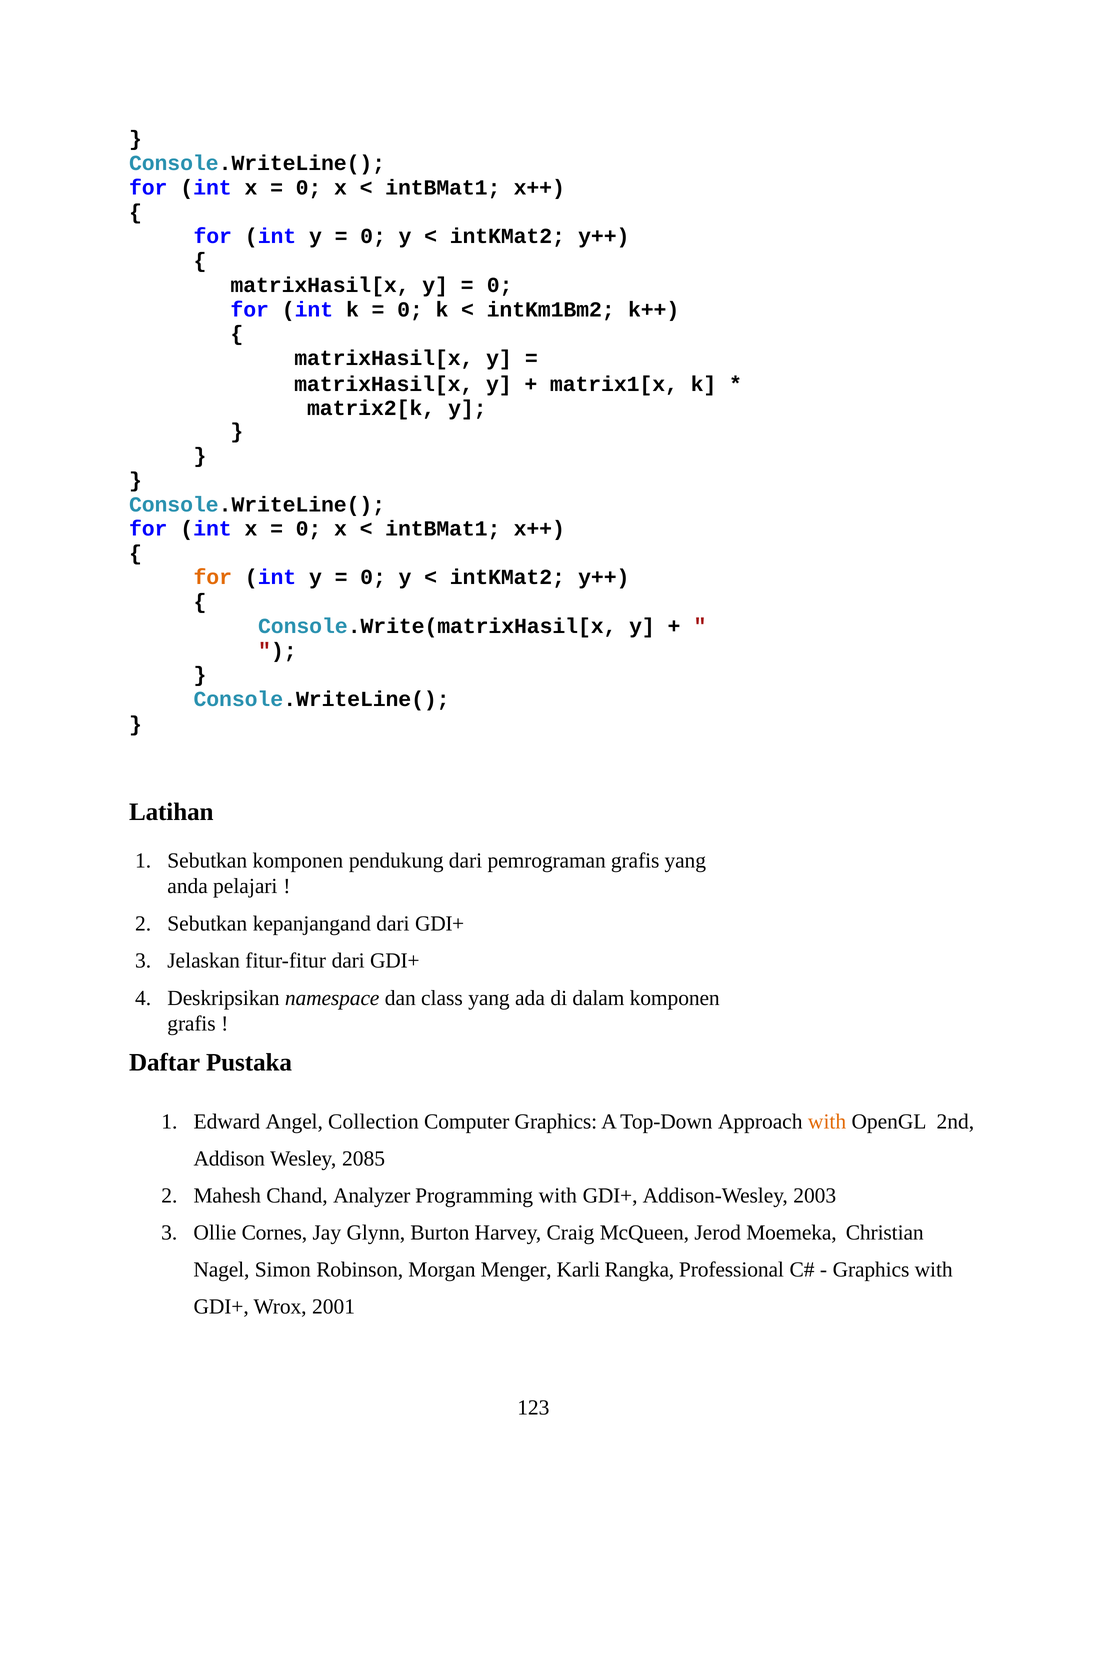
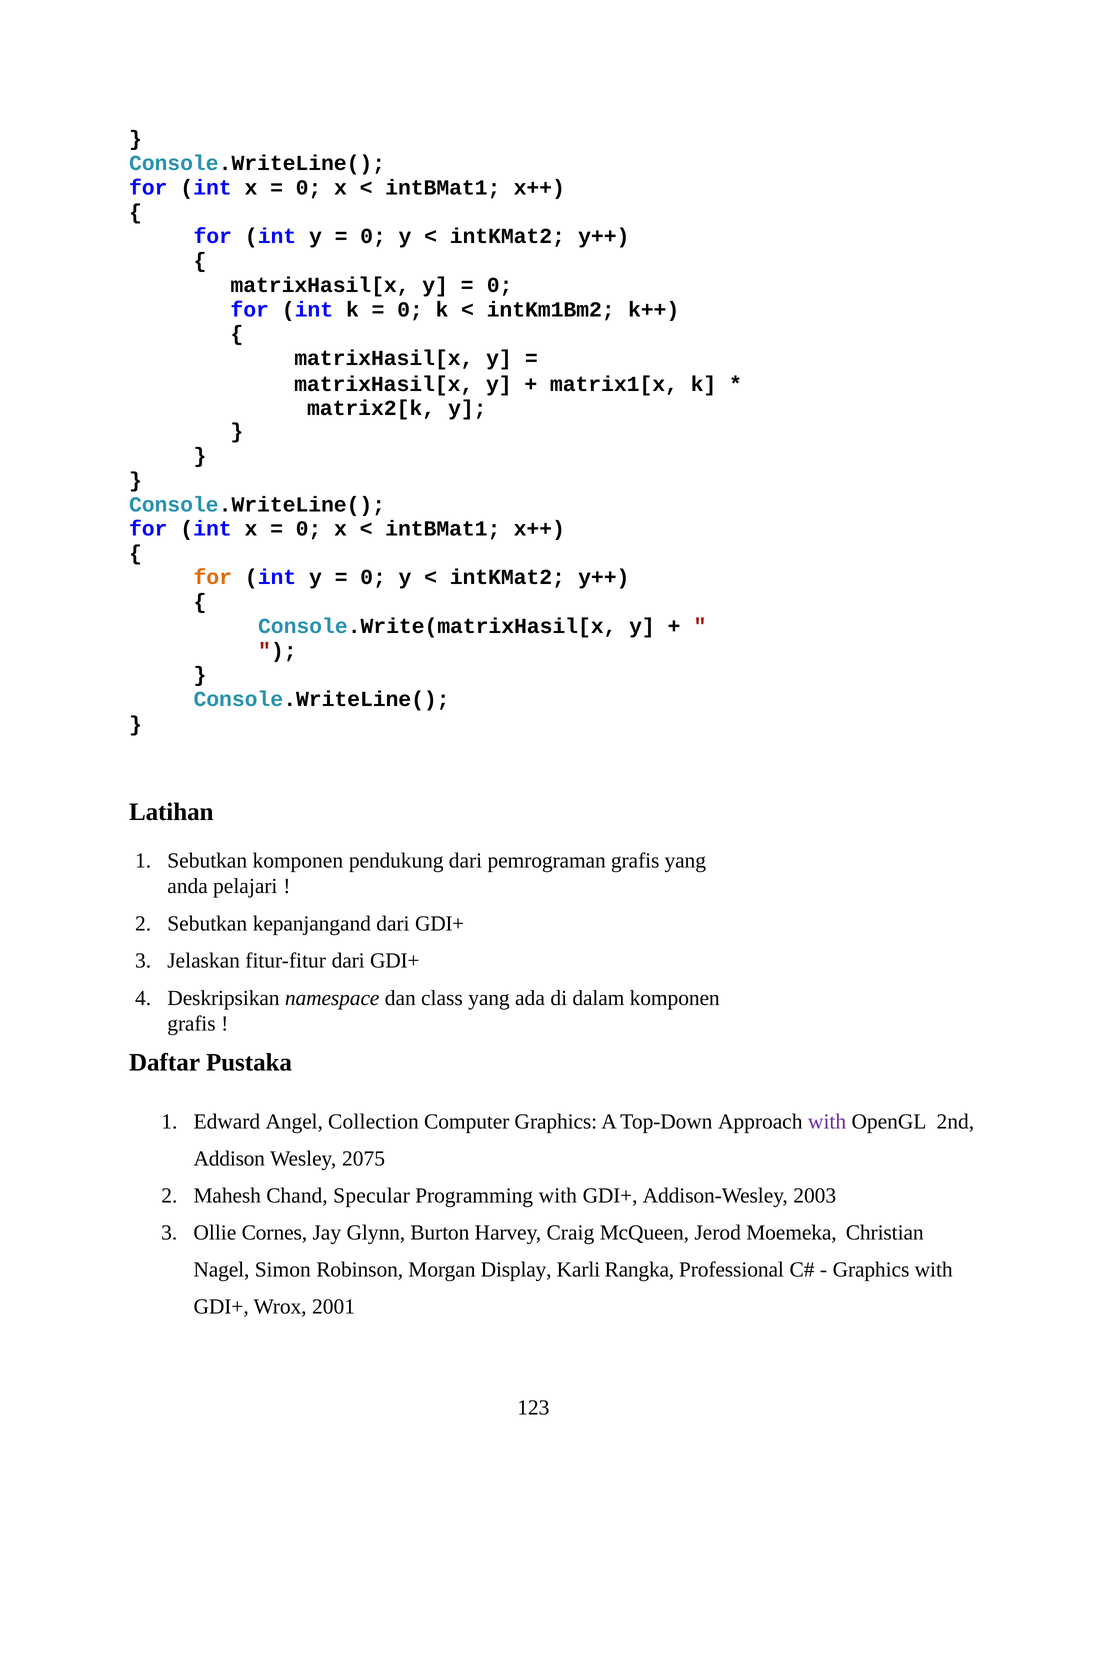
with at (827, 1121) colour: orange -> purple
2085: 2085 -> 2075
Analyzer: Analyzer -> Specular
Menger: Menger -> Display
